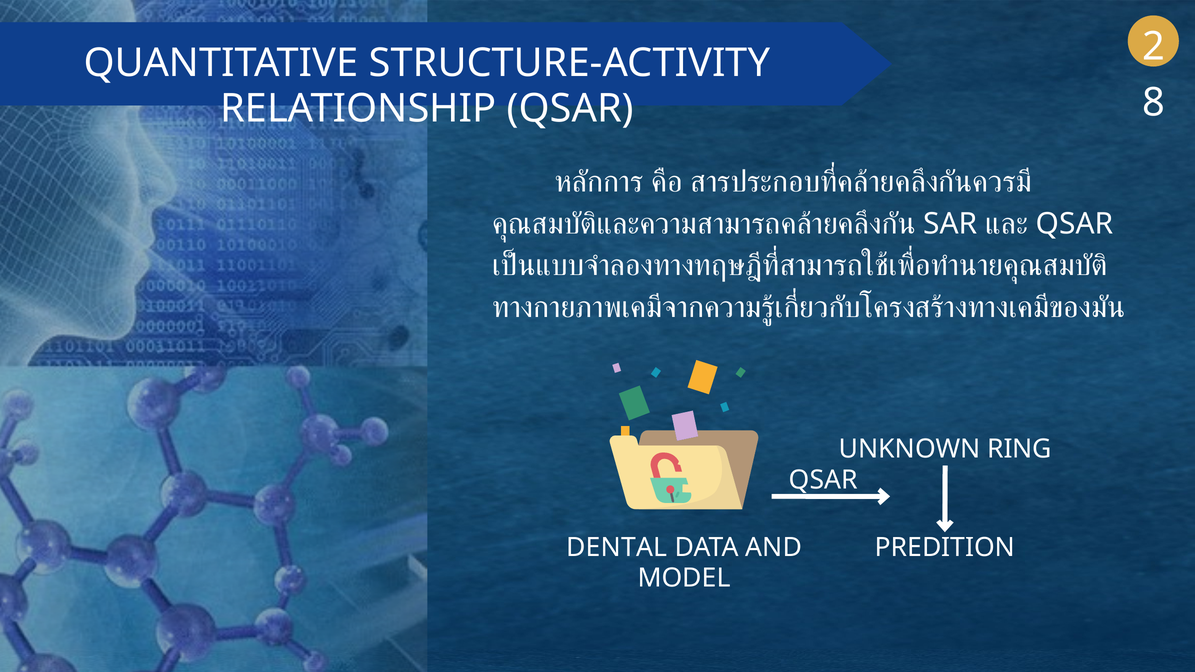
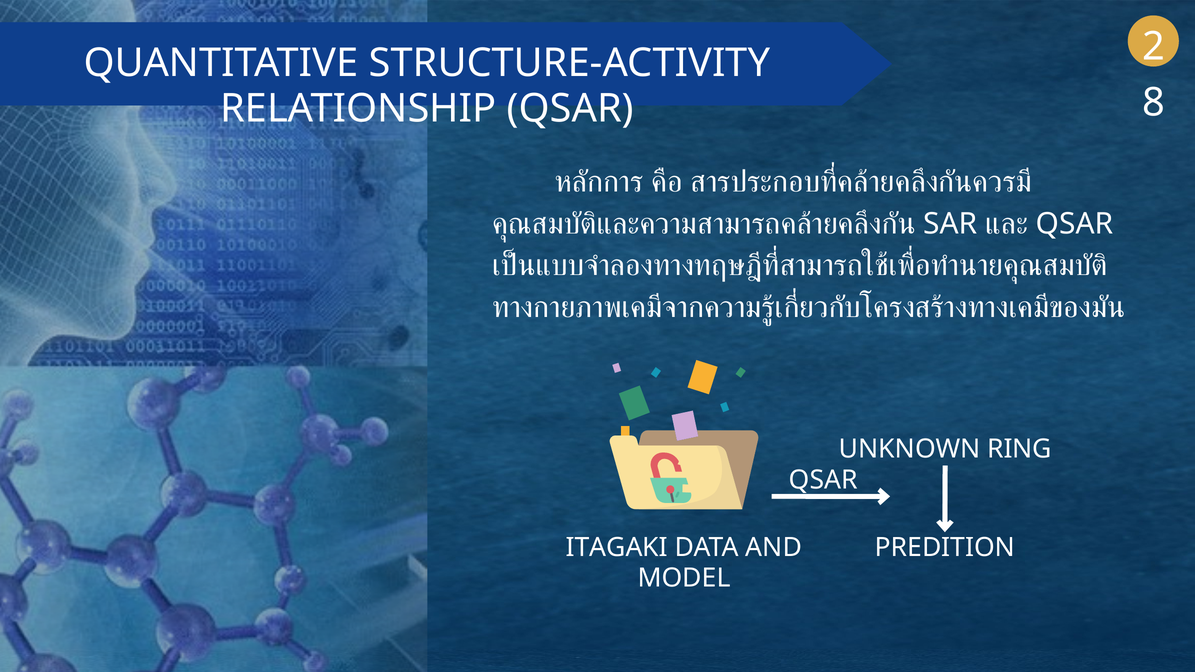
DENTAL: DENTAL -> ITAGAKI
